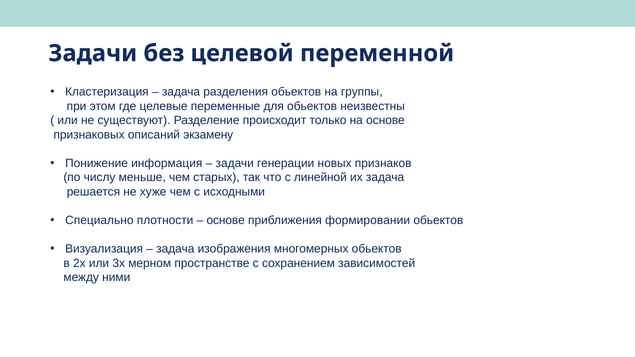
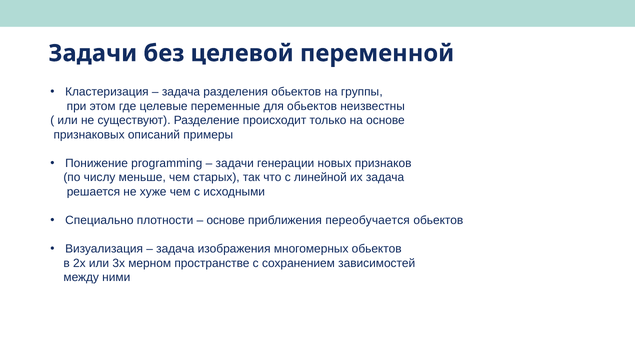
экзамену: экзамену -> примеры
информация: информация -> programming
формировании: формировании -> переобучается
